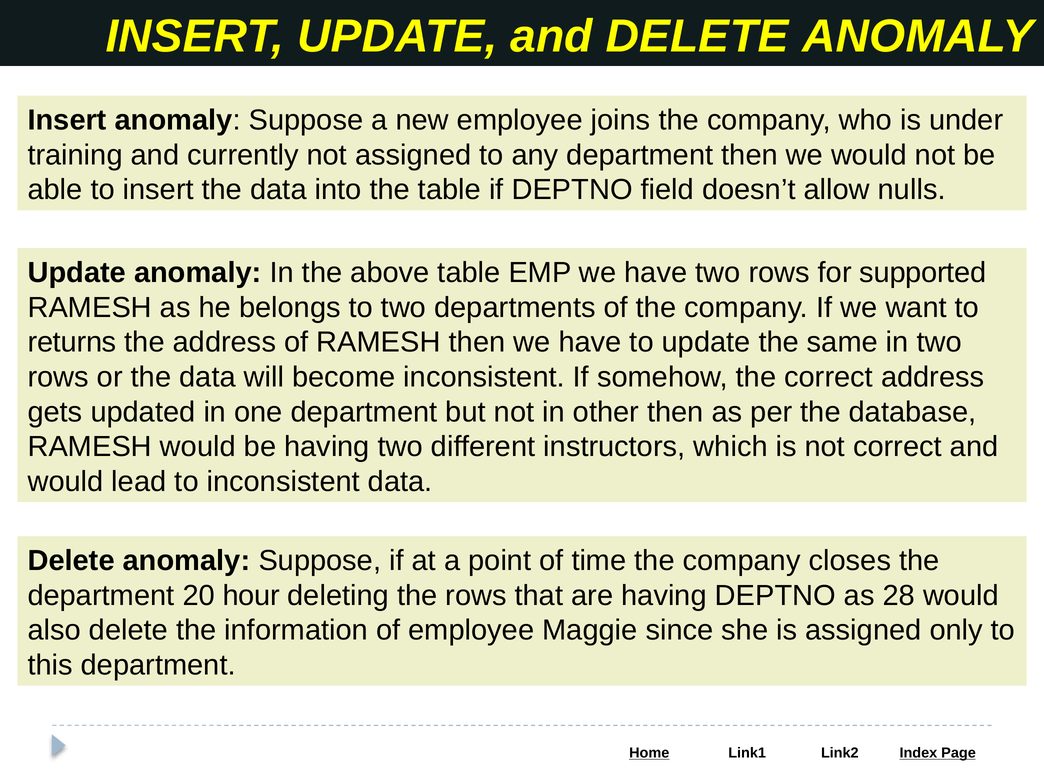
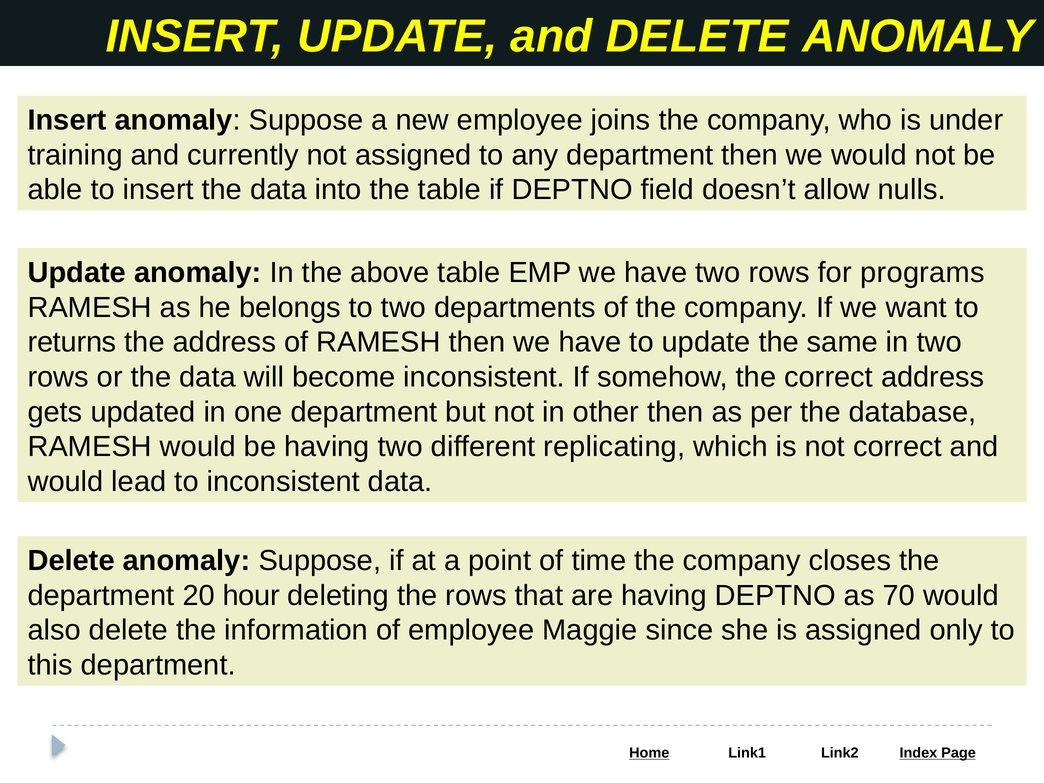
supported: supported -> programs
instructors: instructors -> replicating
28: 28 -> 70
